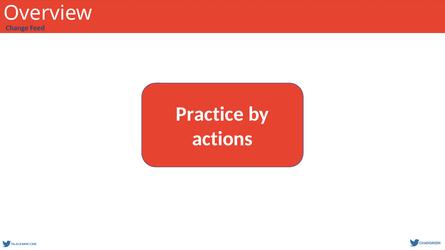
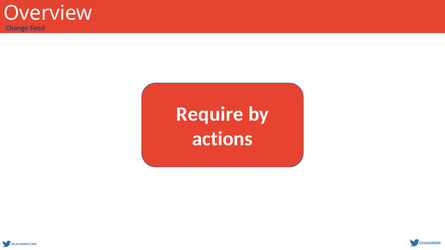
Practice: Practice -> Require
